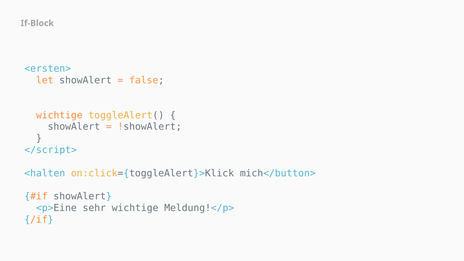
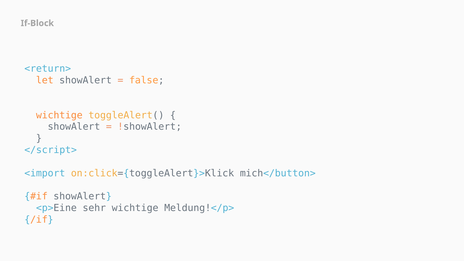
<ersten>: <ersten> -> <return>
<halten: <halten -> <import
